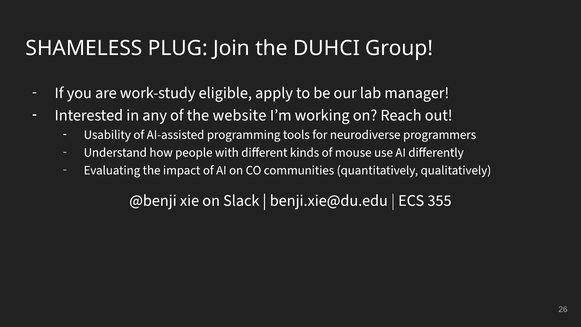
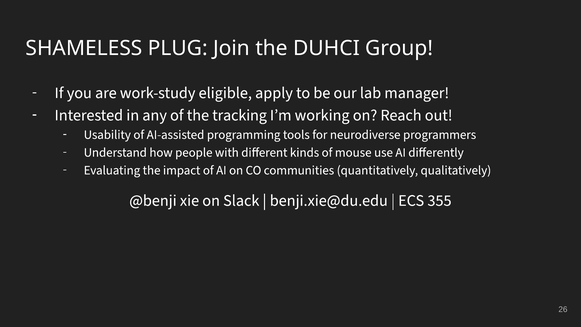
website: website -> tracking
